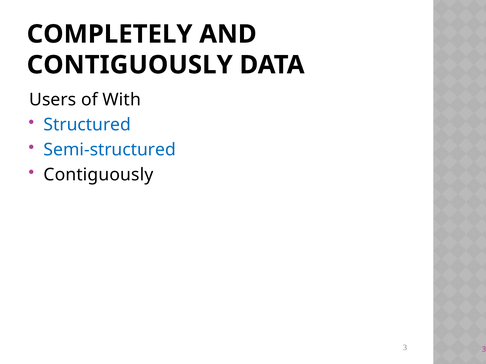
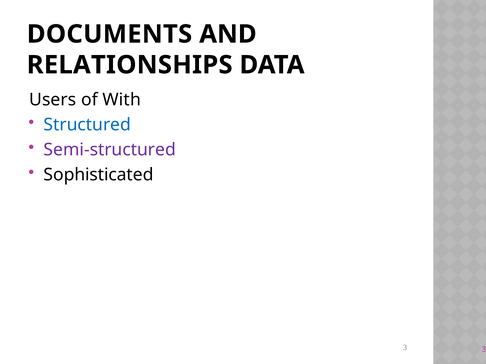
COMPLETELY: COMPLETELY -> DOCUMENTS
CONTIGUOUSLY at (130, 65): CONTIGUOUSLY -> RELATIONSHIPS
Semi-structured colour: blue -> purple
Contiguously at (98, 175): Contiguously -> Sophisticated
